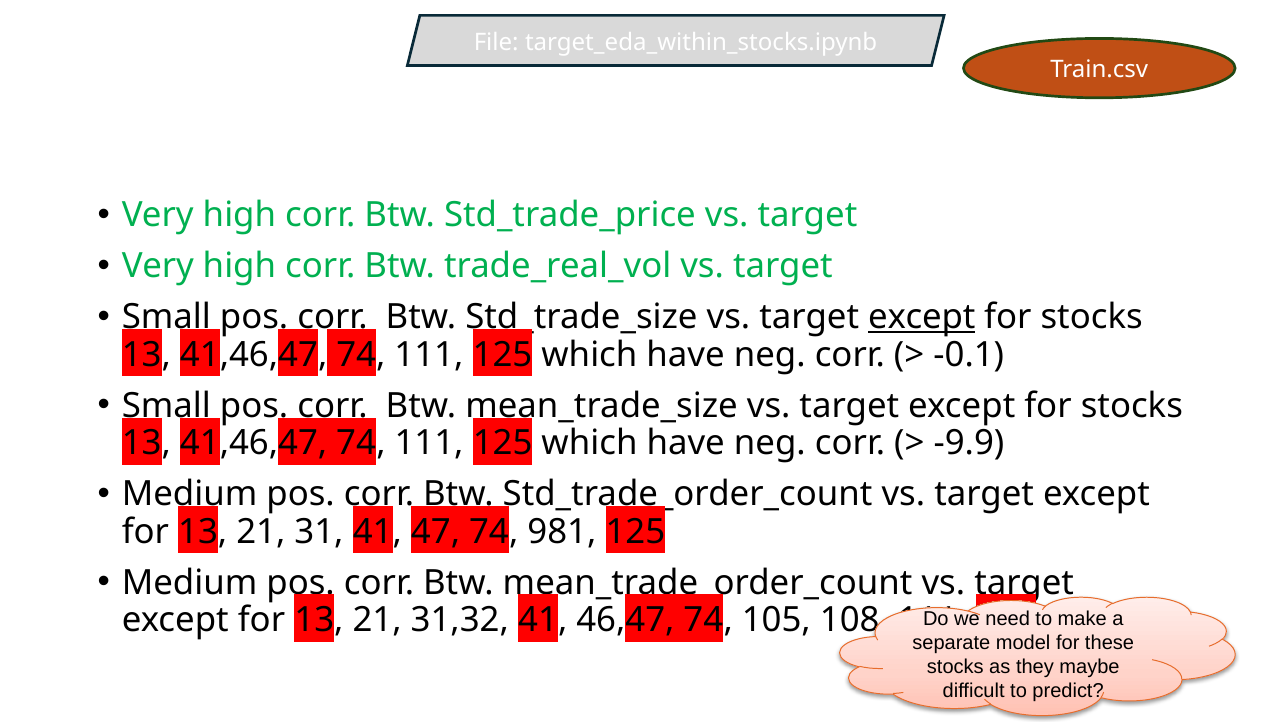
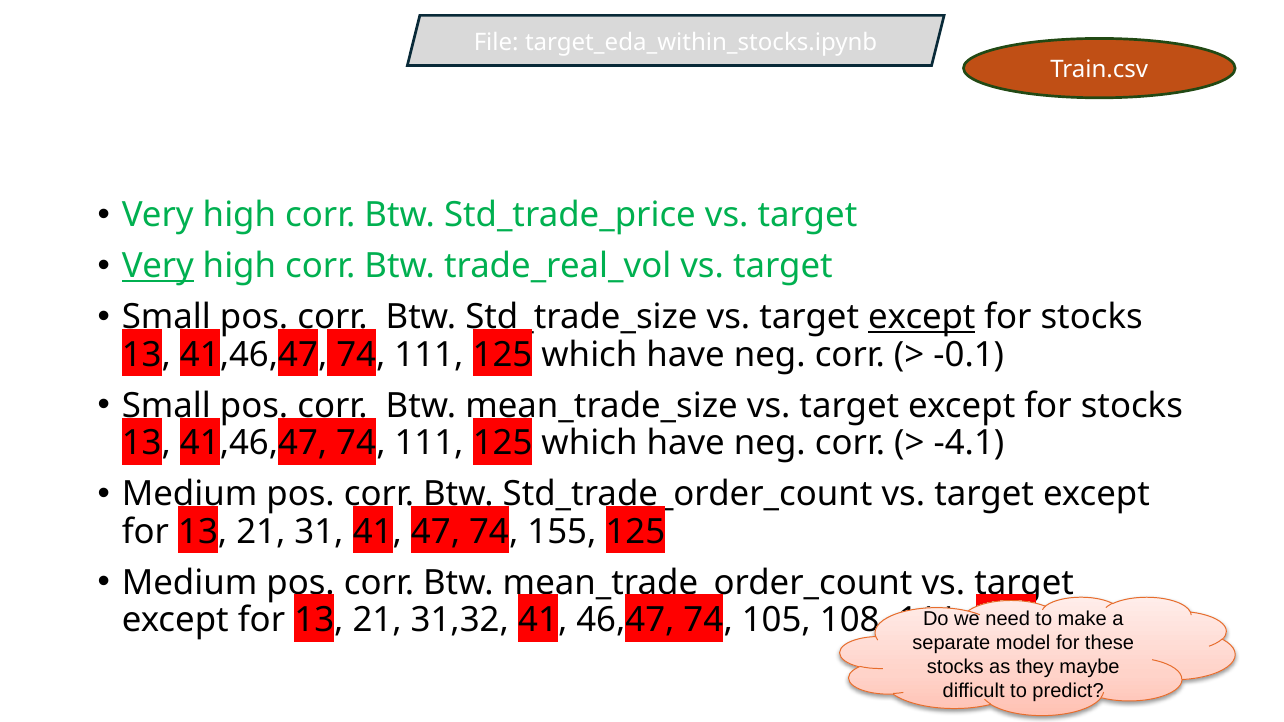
Very at (158, 267) underline: none -> present
-9.9: -9.9 -> -4.1
981: 981 -> 155
